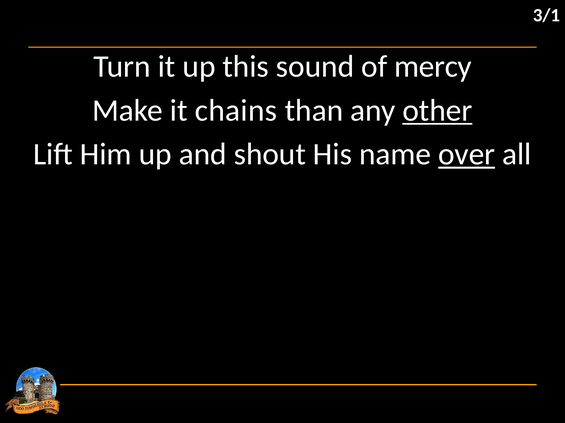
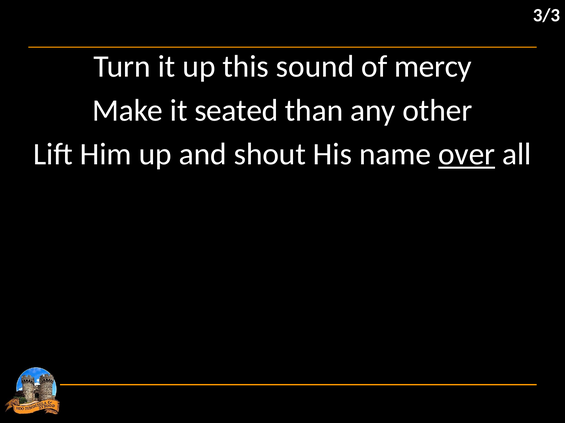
3/1: 3/1 -> 3/3
chains: chains -> seated
other underline: present -> none
